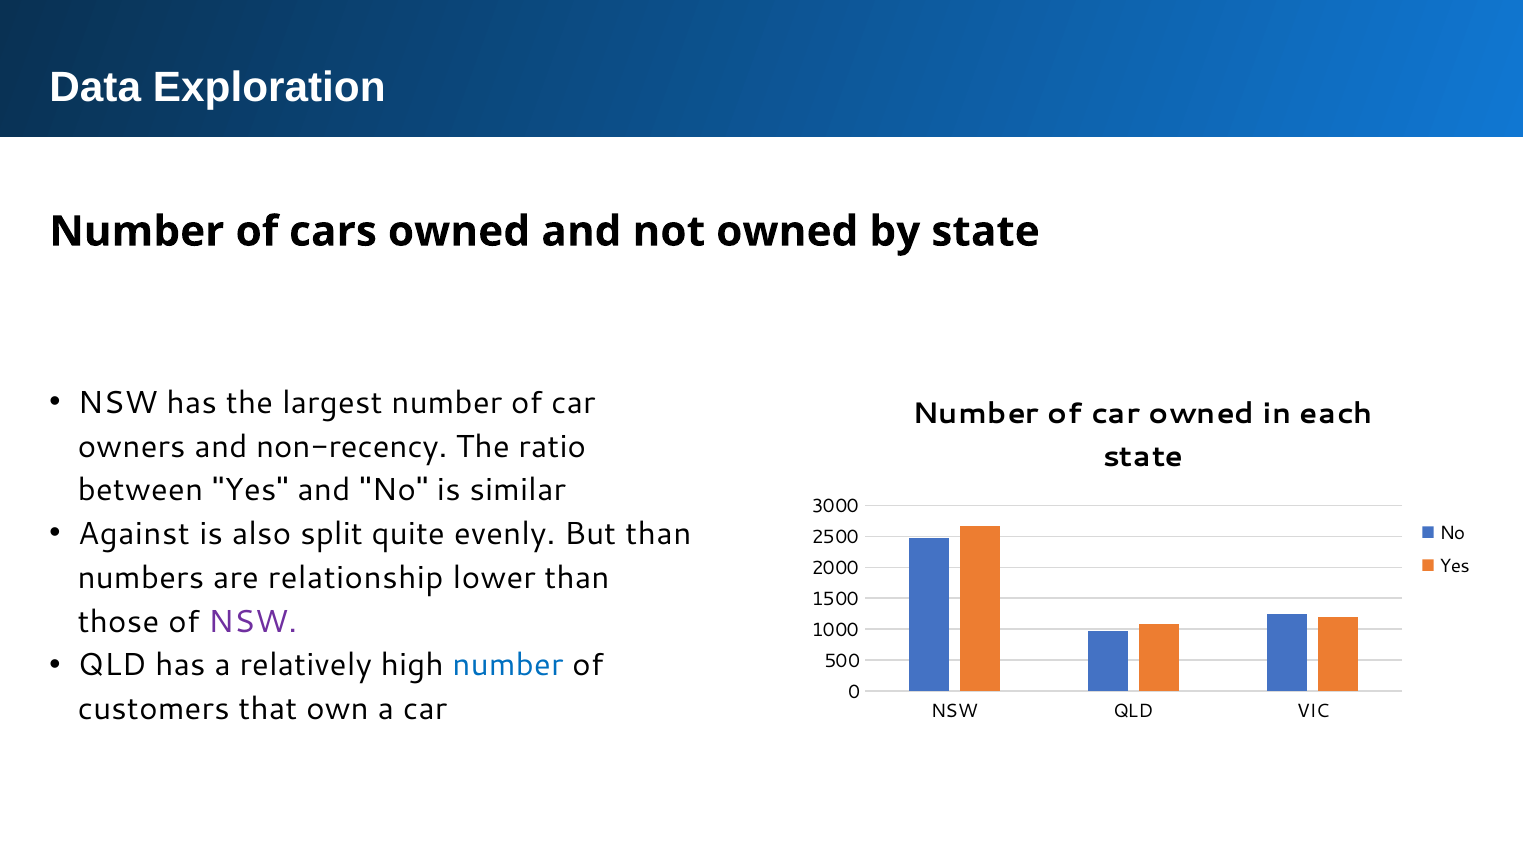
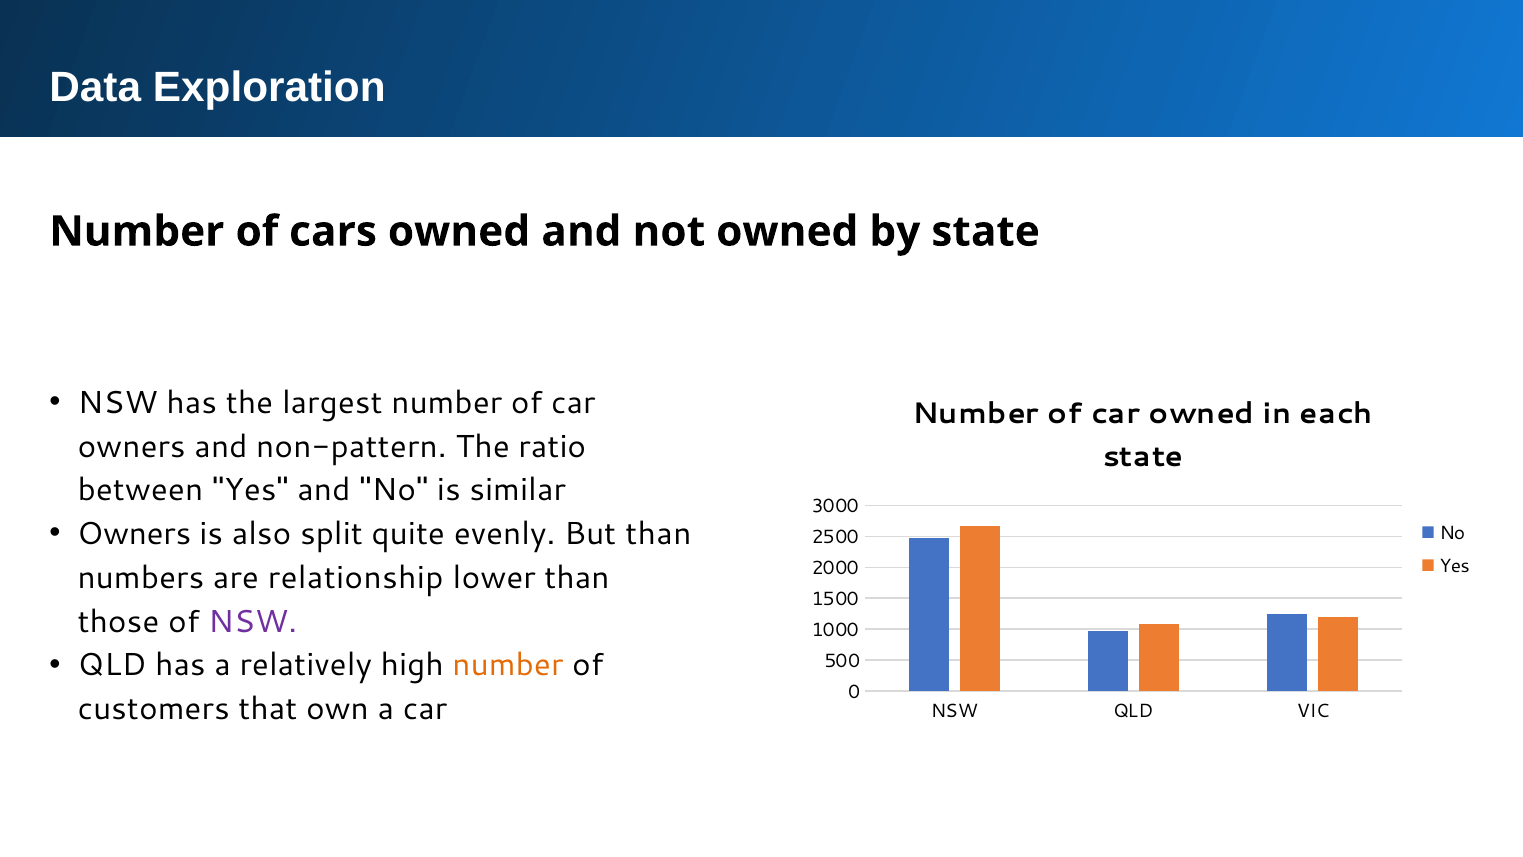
non-recency: non-recency -> non-pattern
Against at (134, 534): Against -> Owners
number at (508, 665) colour: blue -> orange
